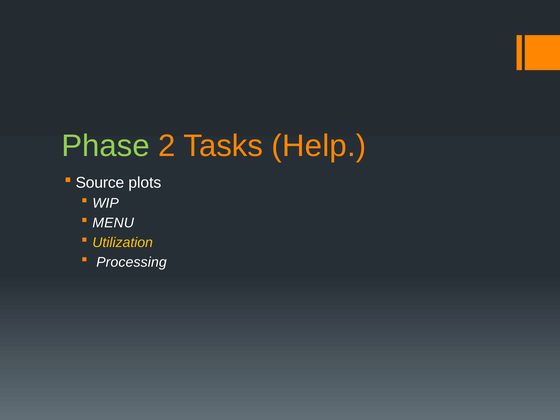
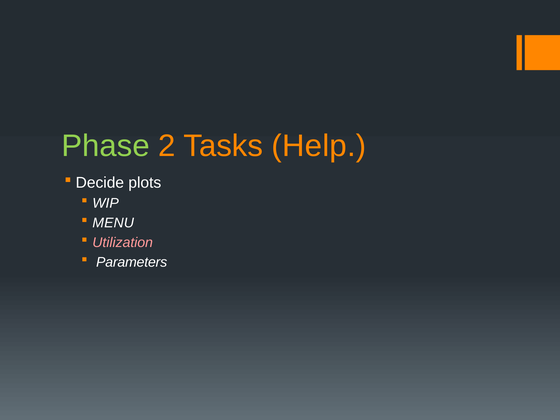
Source: Source -> Decide
Utilization colour: yellow -> pink
Processing: Processing -> Parameters
